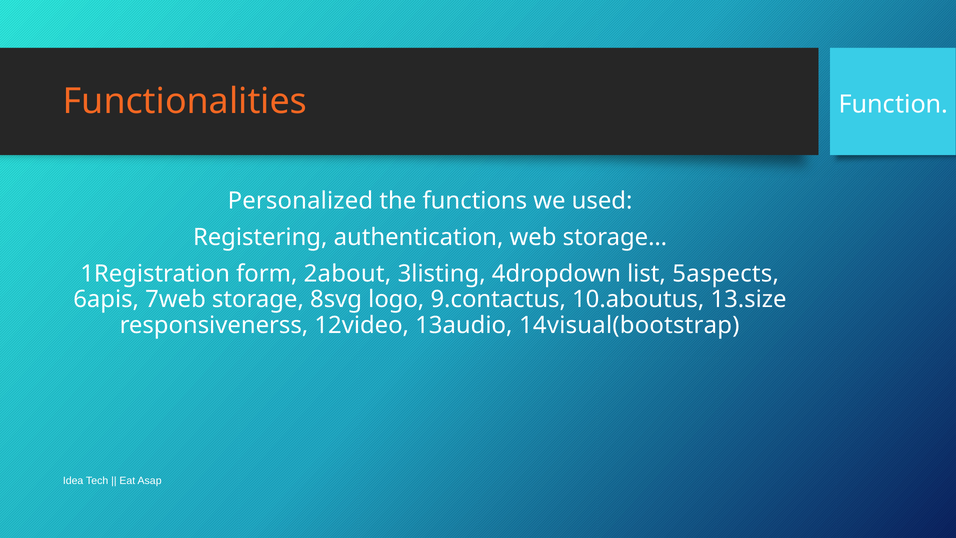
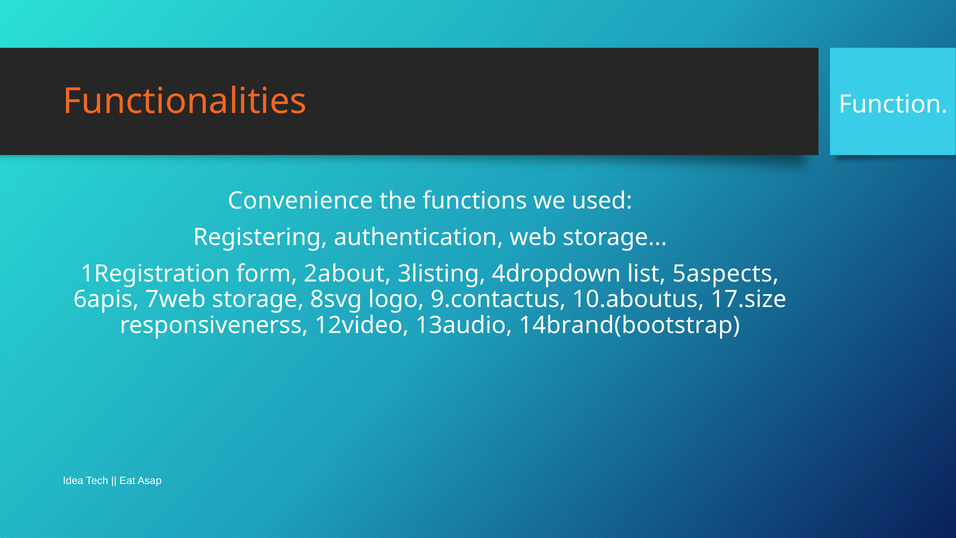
Personalized: Personalized -> Convenience
13.size: 13.size -> 17.size
14visual(bootstrap: 14visual(bootstrap -> 14brand(bootstrap
